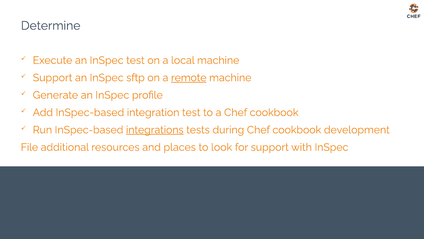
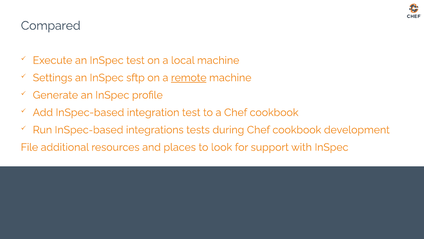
Determine: Determine -> Compared
Support at (53, 78): Support -> Settings
integrations underline: present -> none
